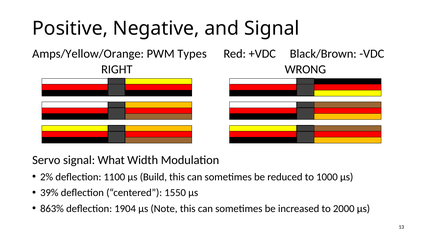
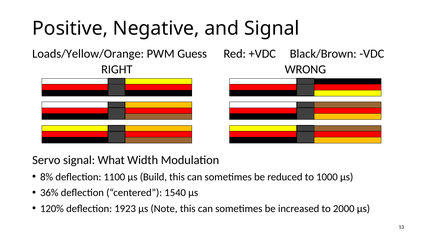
Amps/Yellow/Orange: Amps/Yellow/Orange -> Loads/Yellow/Orange
Types: Types -> Guess
2%: 2% -> 8%
39%: 39% -> 36%
1550: 1550 -> 1540
863%: 863% -> 120%
1904: 1904 -> 1923
